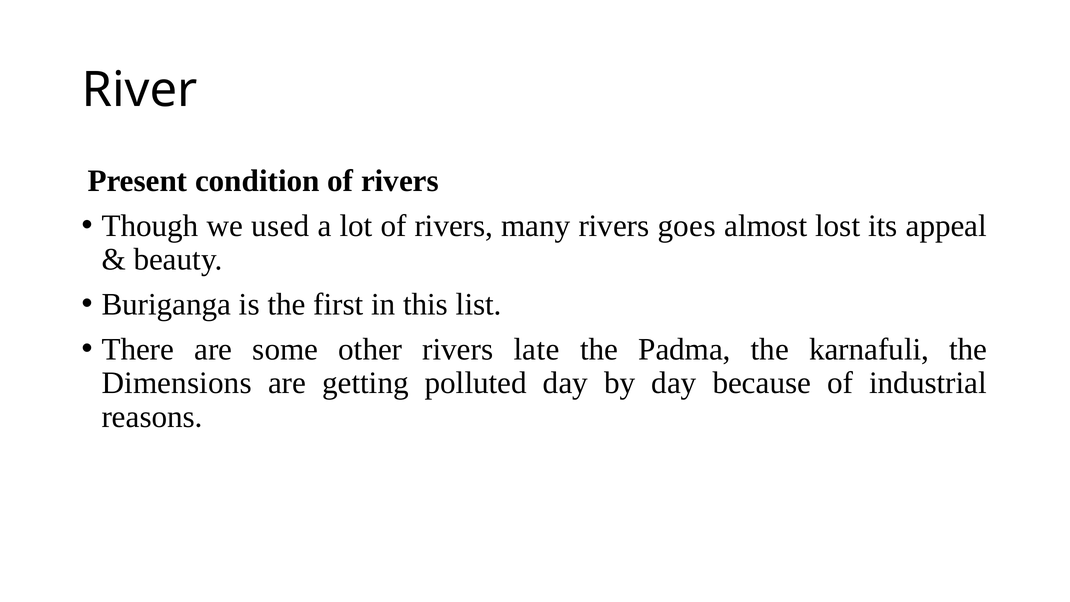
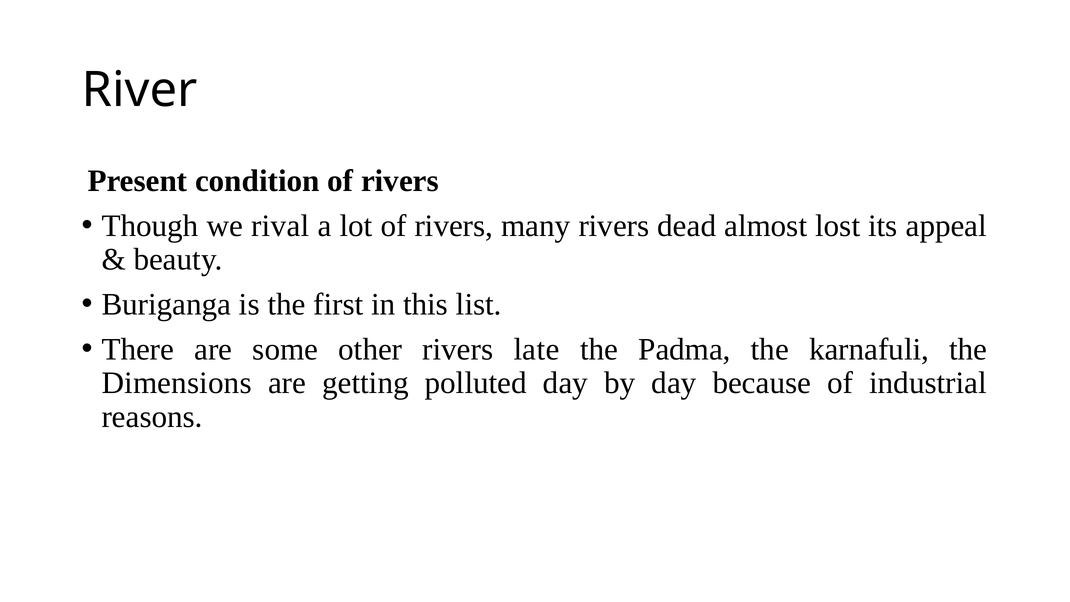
used: used -> rival
goes: goes -> dead
